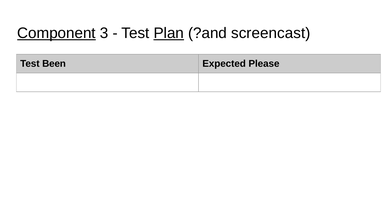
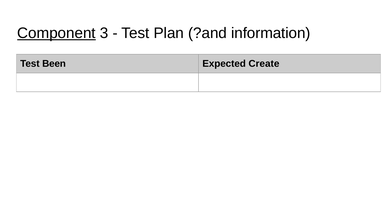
Plan underline: present -> none
screencast: screencast -> information
Please: Please -> Create
